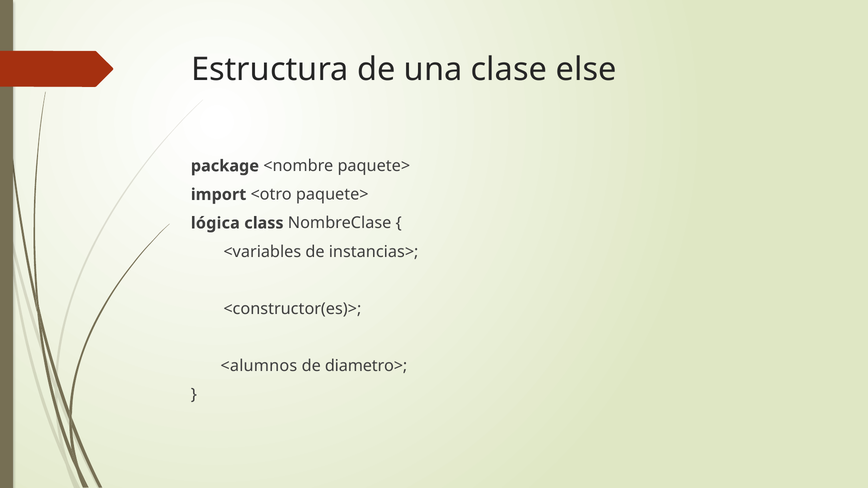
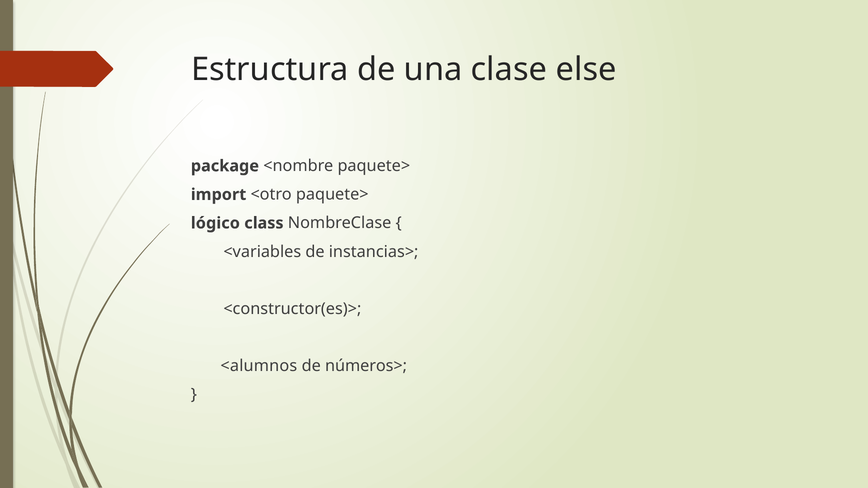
lógica: lógica -> lógico
diametro>: diametro> -> números>
